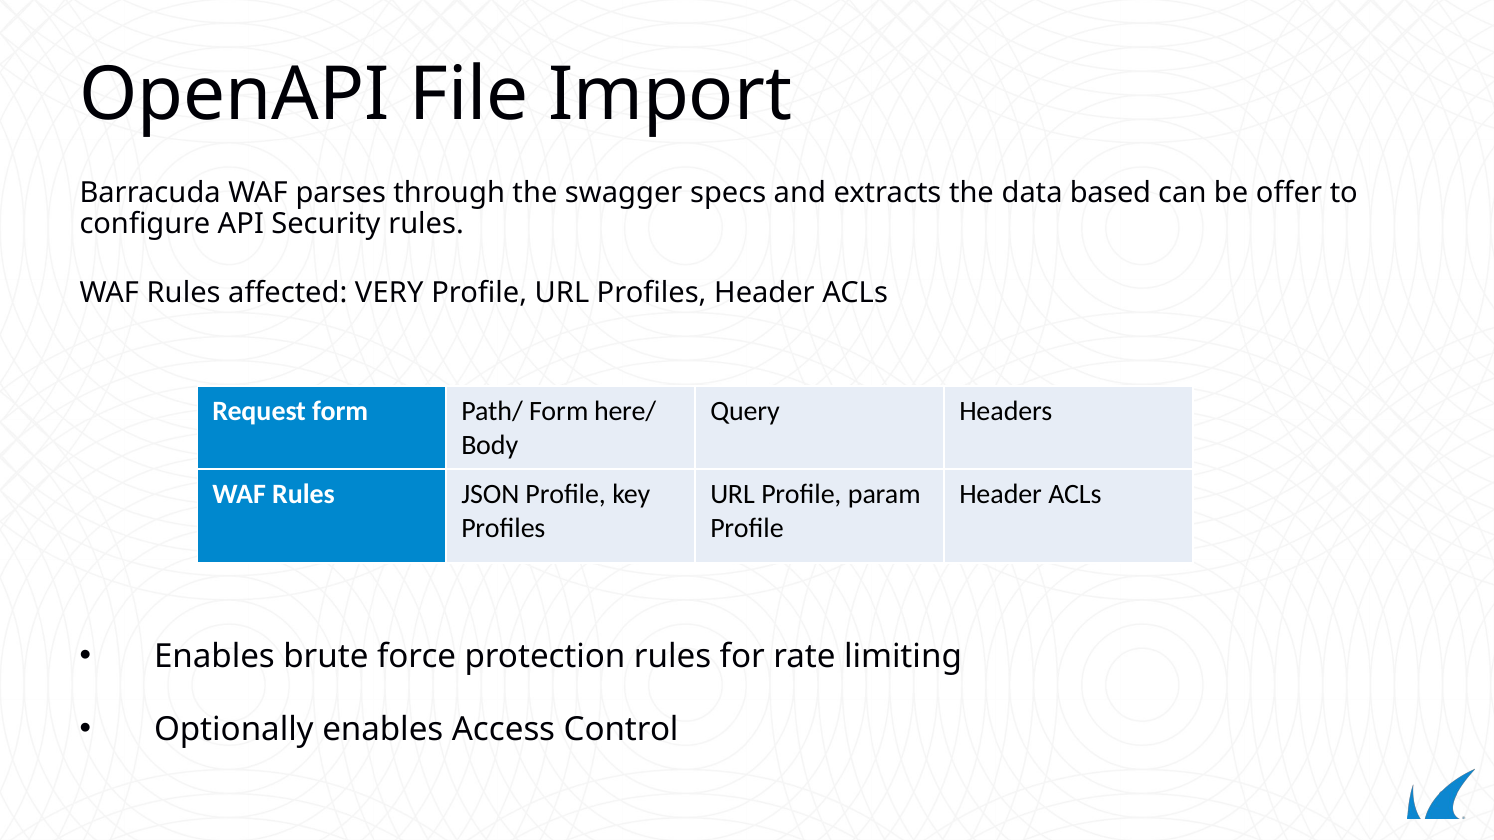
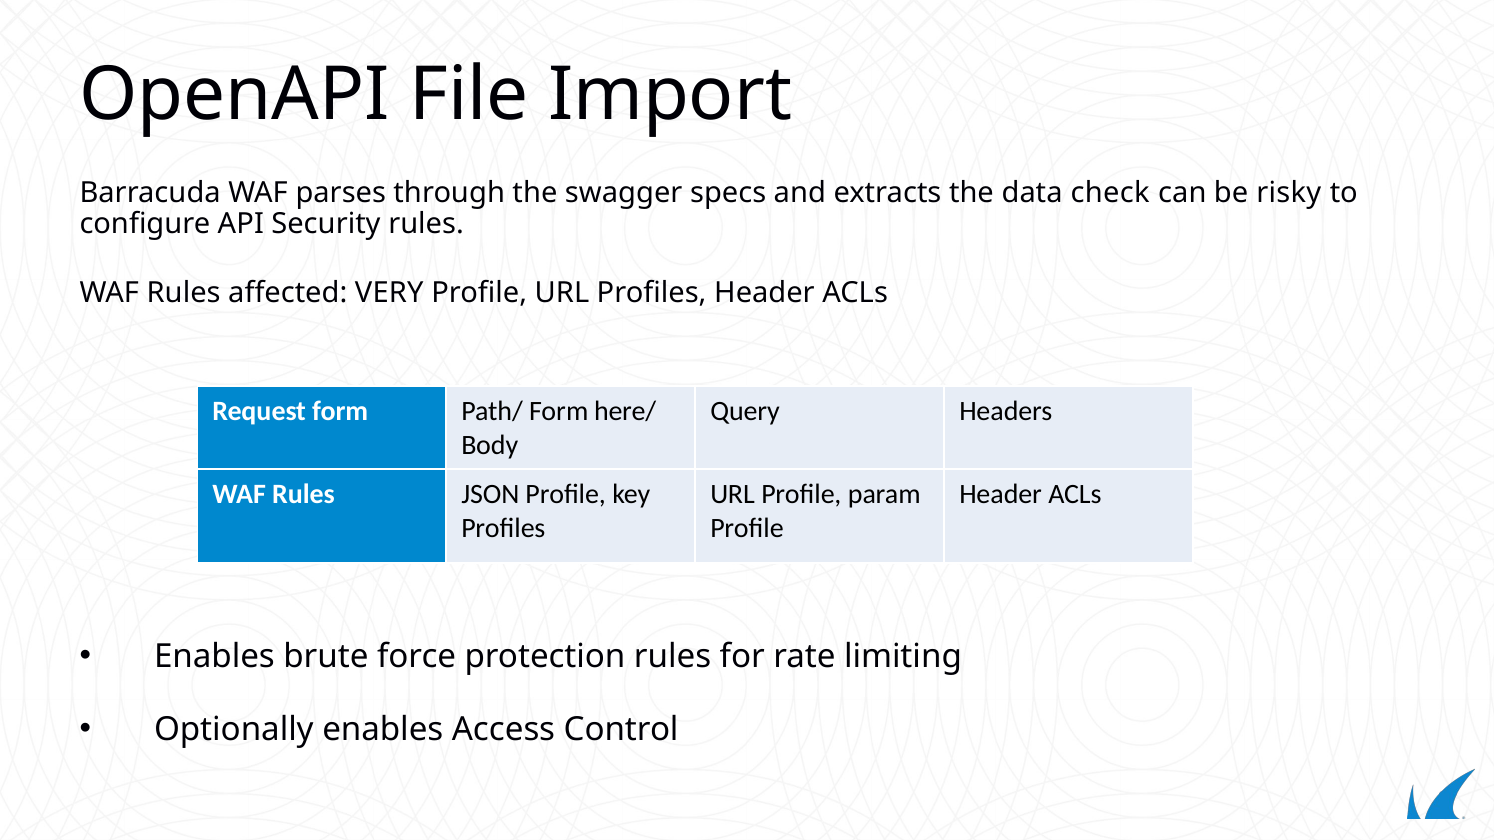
based: based -> check
offer: offer -> risky
